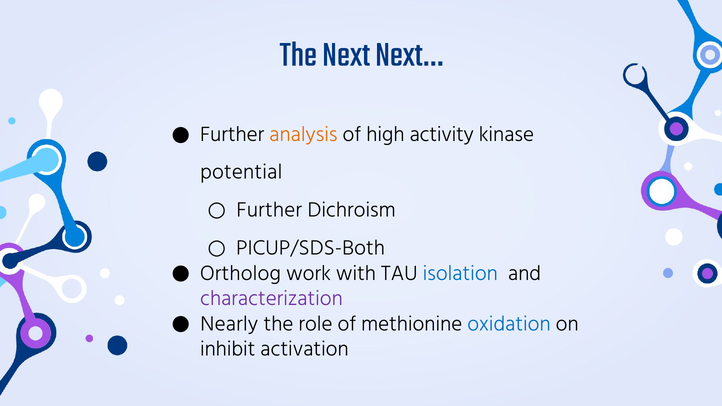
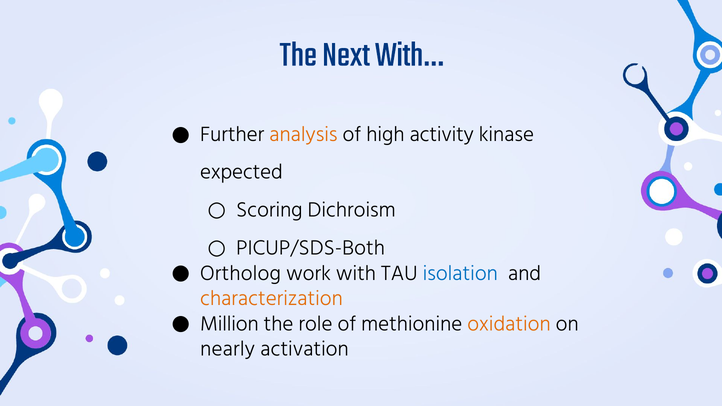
Next…: Next… -> With…
potential: potential -> expected
Further at (269, 210): Further -> Scoring
characterization colour: purple -> orange
Nearly: Nearly -> Million
oxidation colour: blue -> orange
inhibit: inhibit -> nearly
